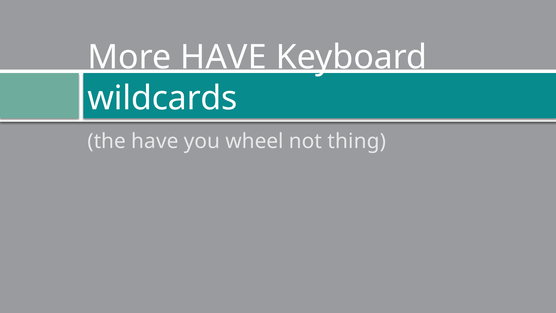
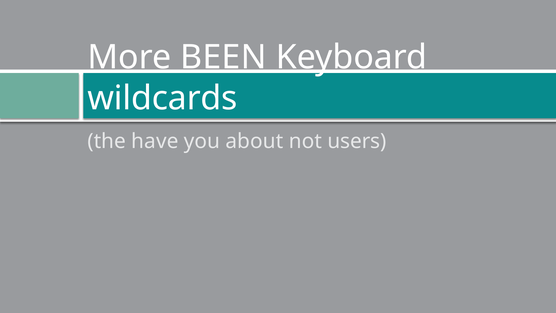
More HAVE: HAVE -> BEEN
wheel: wheel -> about
thing: thing -> users
